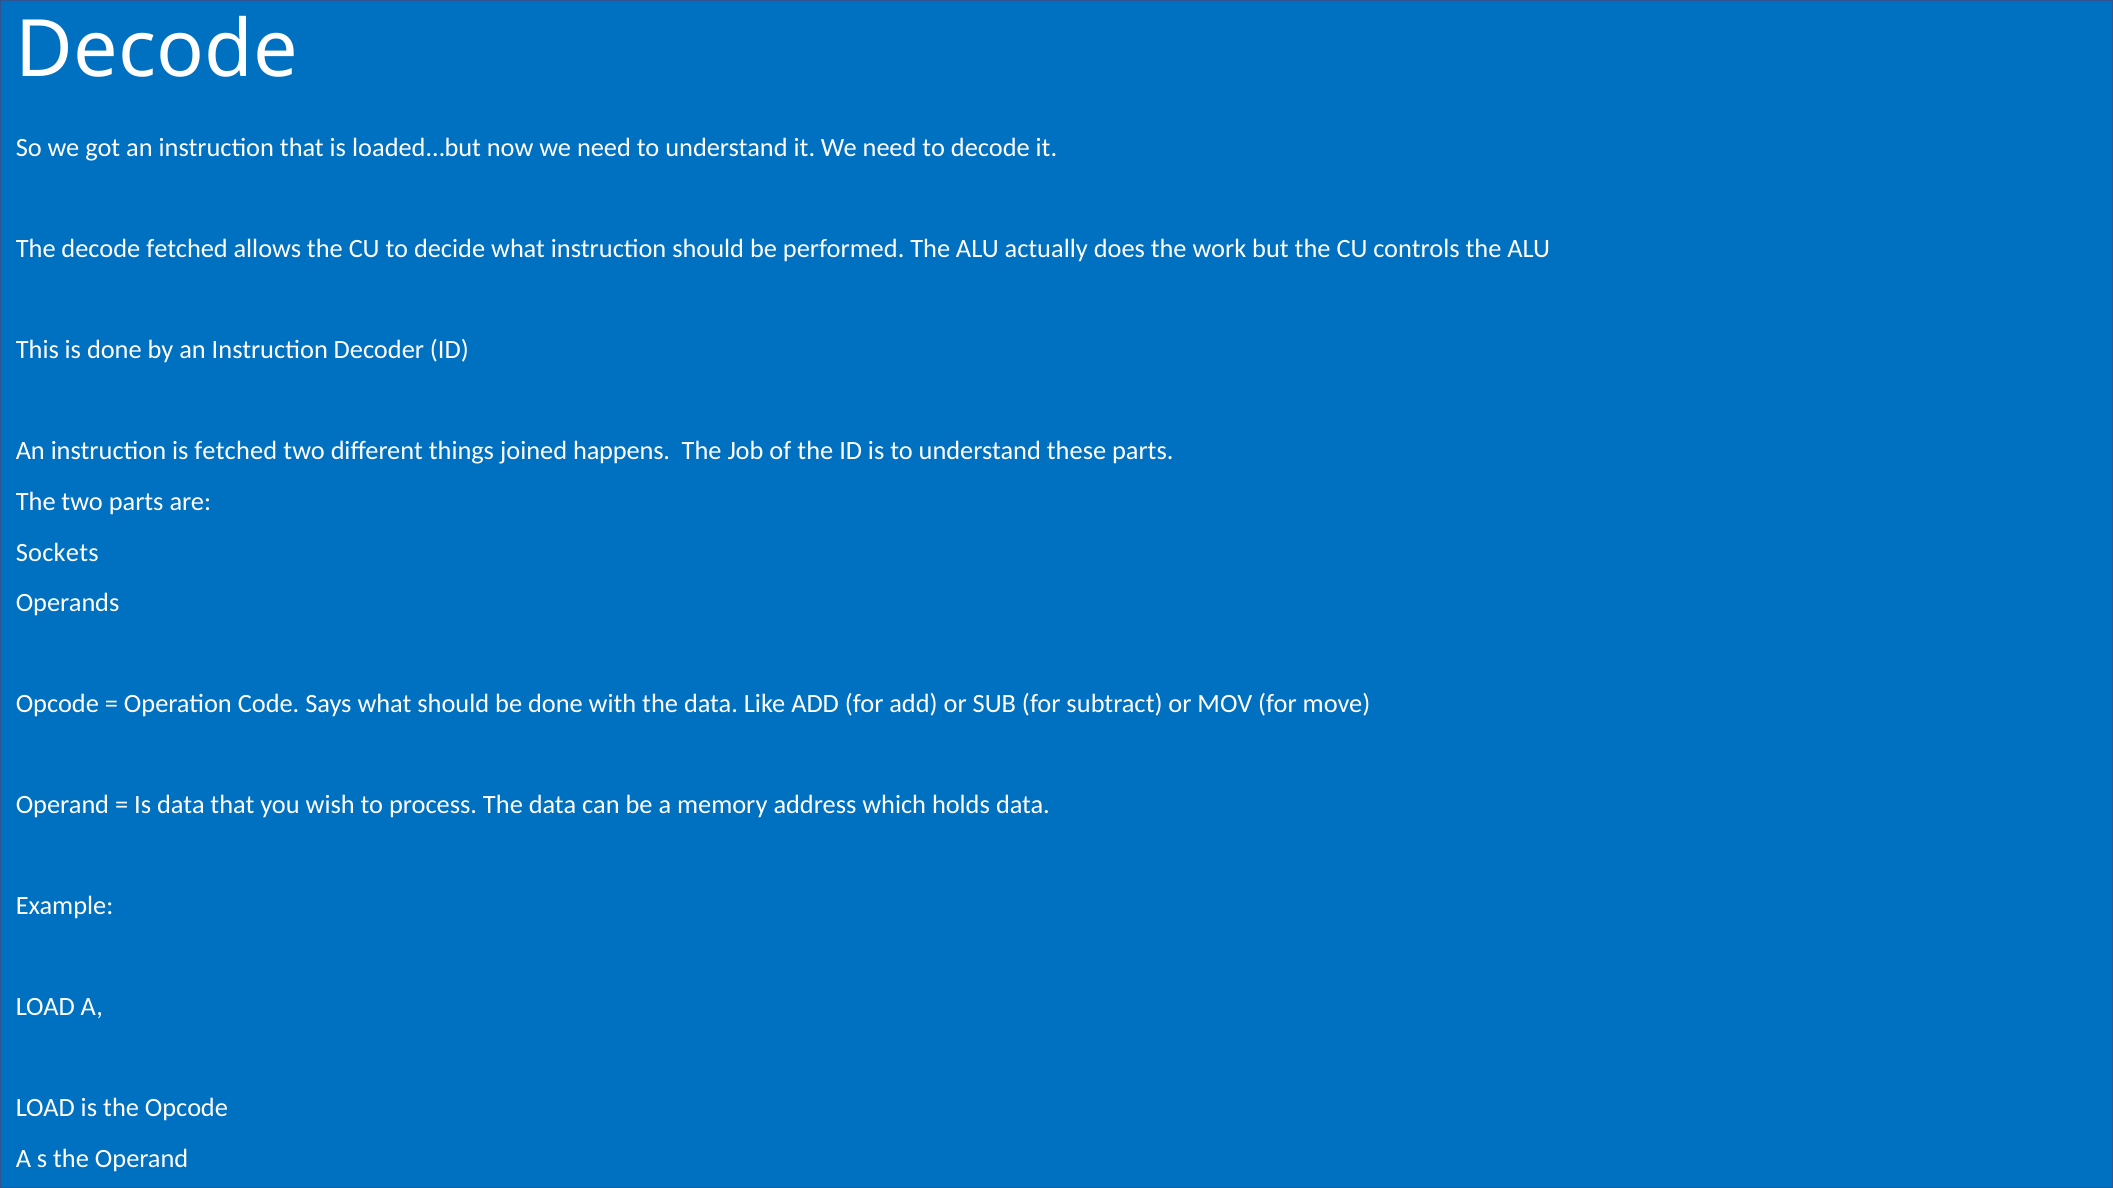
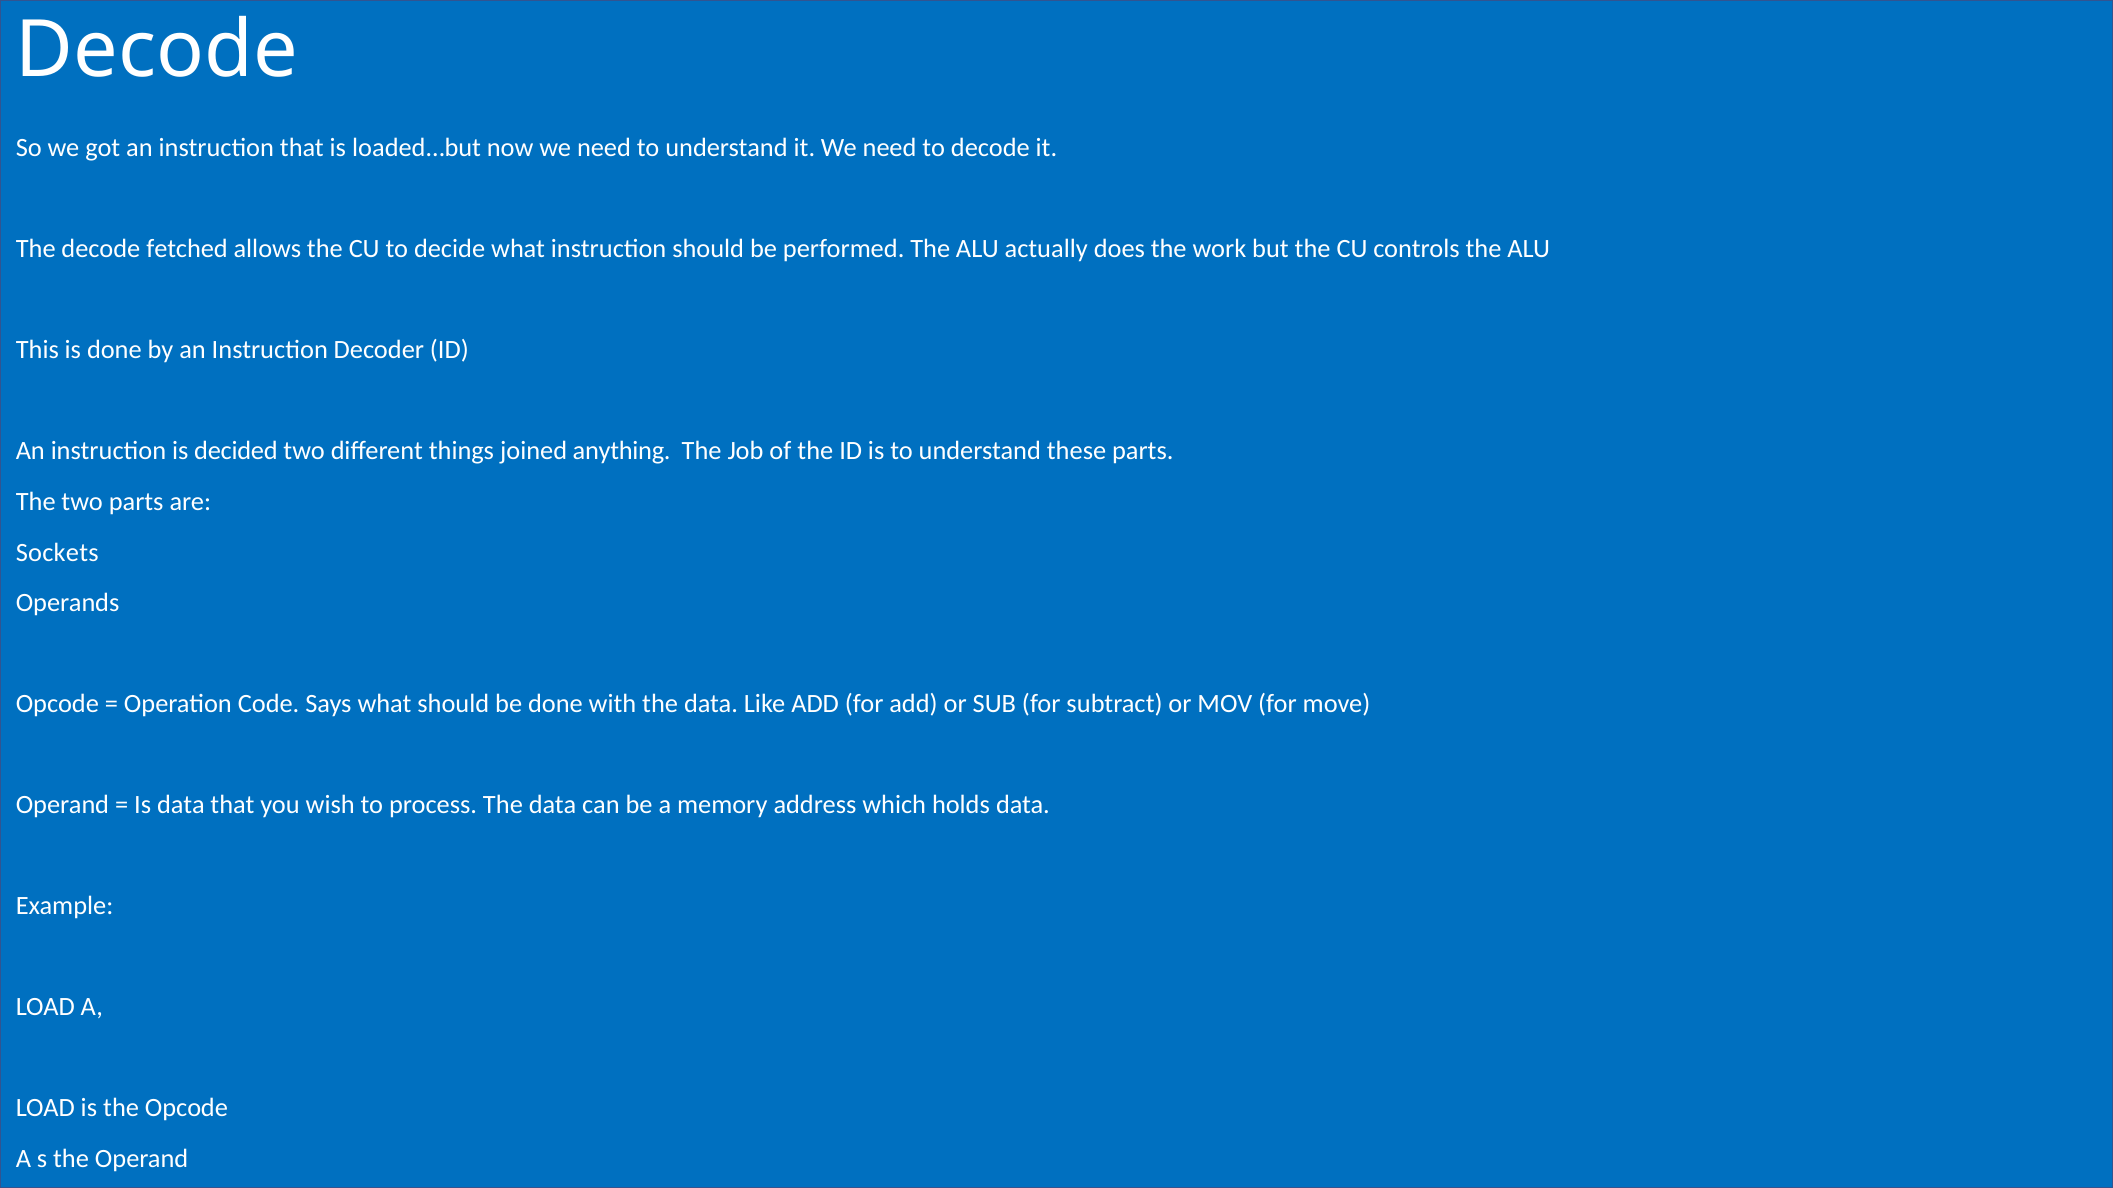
is fetched: fetched -> decided
happens: happens -> anything
